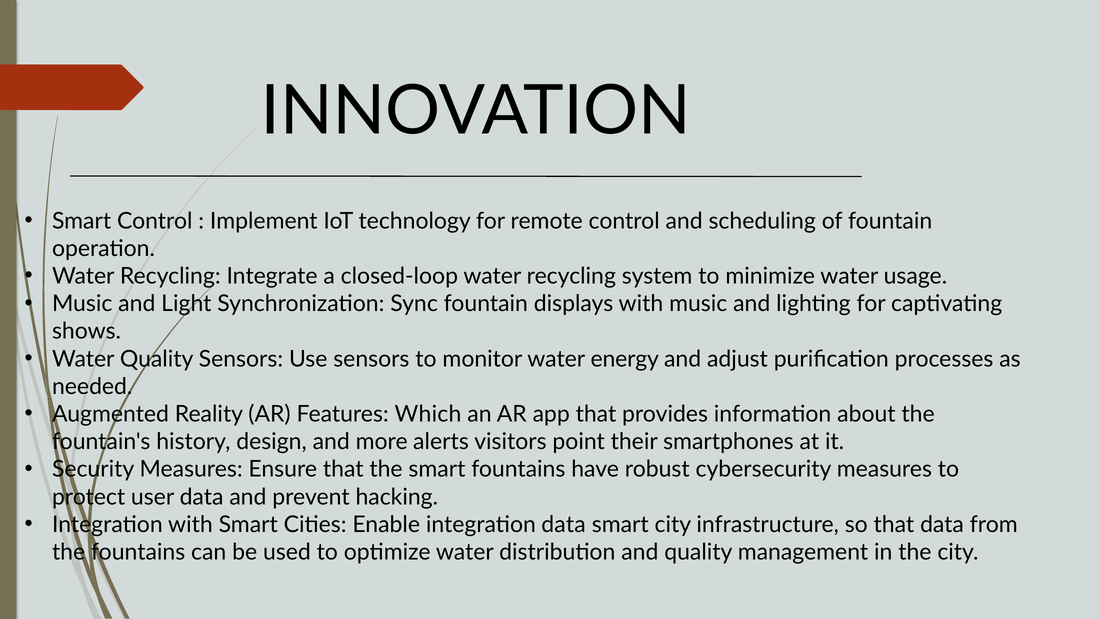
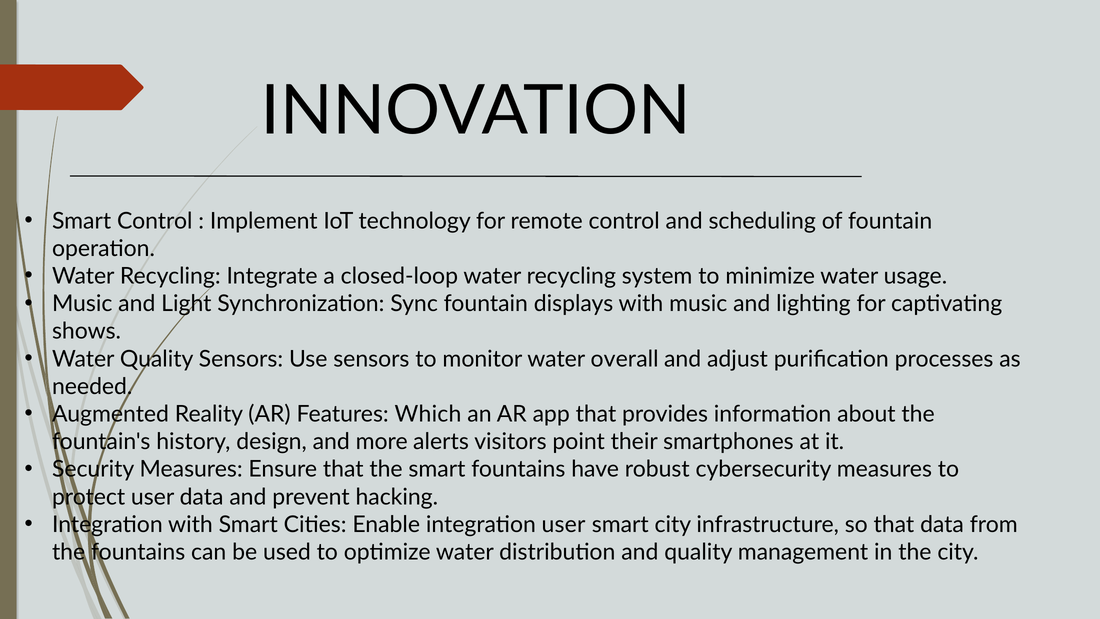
energy: energy -> overall
integration data: data -> user
